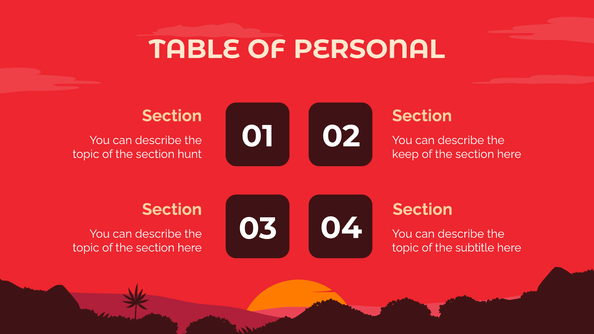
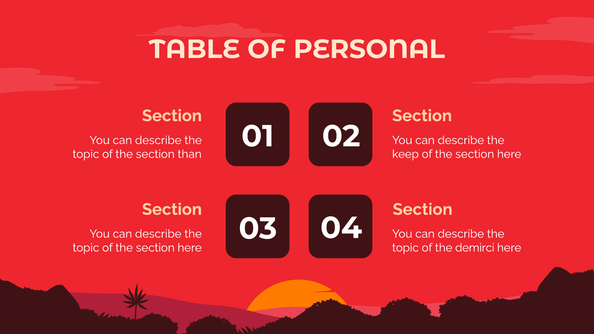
hunt: hunt -> than
subtitle: subtitle -> demirci
